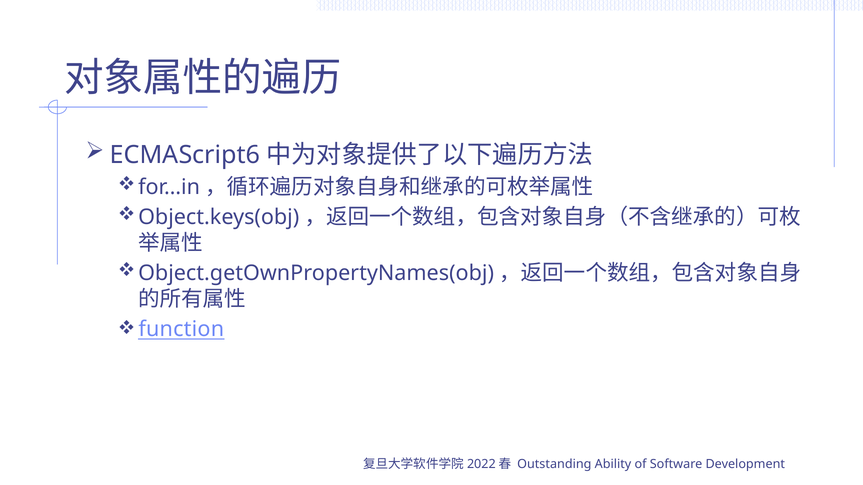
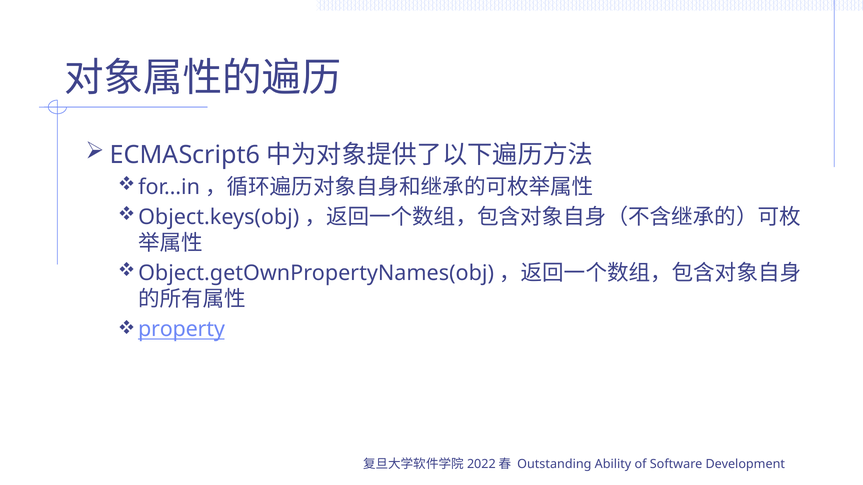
function: function -> property
